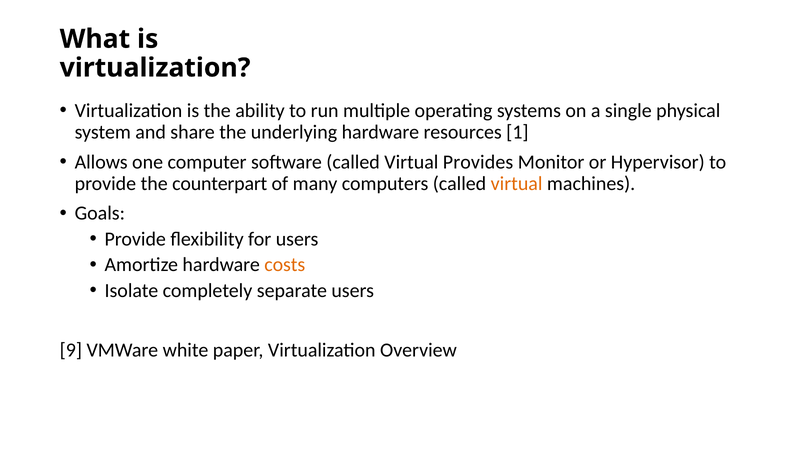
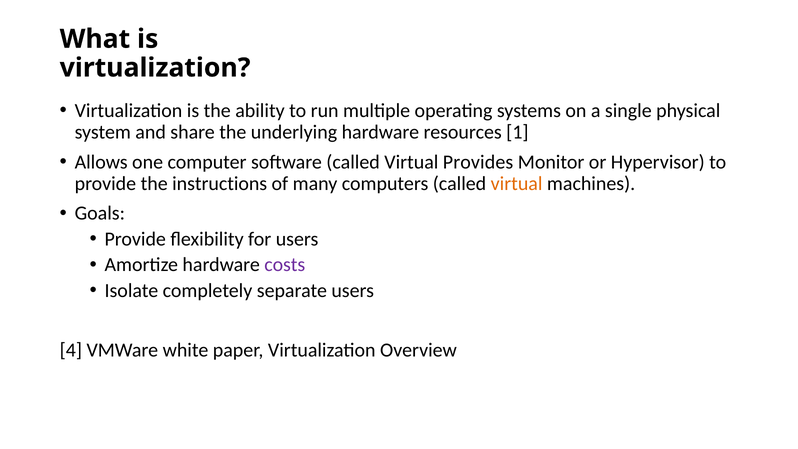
counterpart: counterpart -> instructions
costs colour: orange -> purple
9: 9 -> 4
